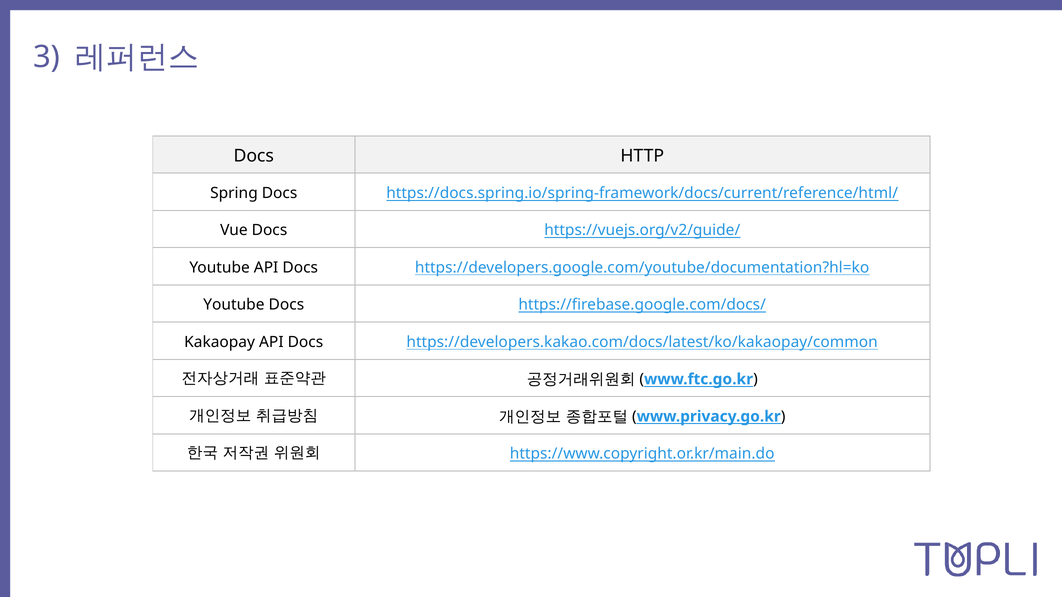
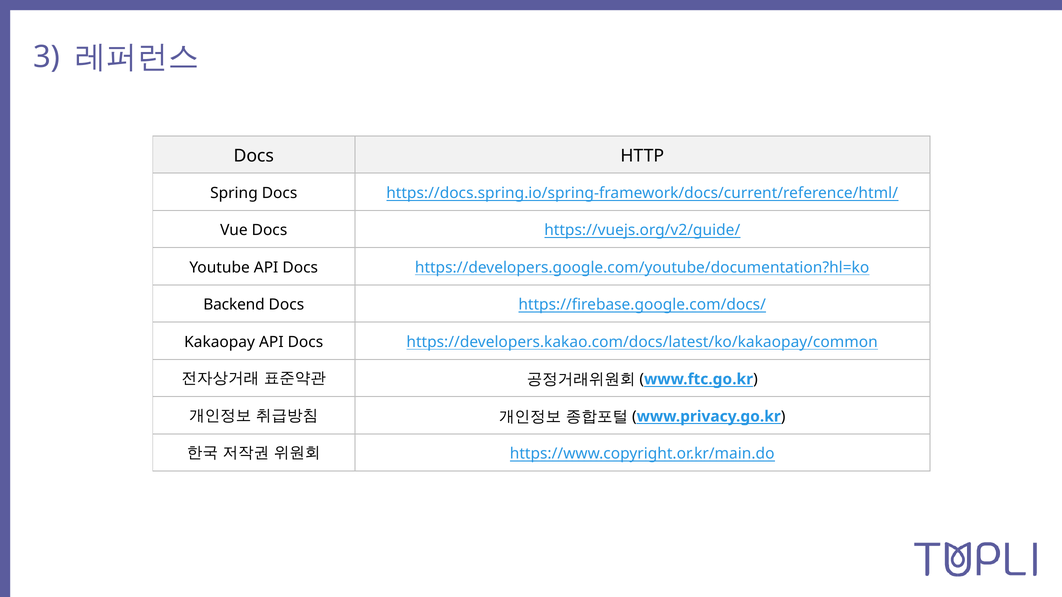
Youtube at (234, 305): Youtube -> Backend
